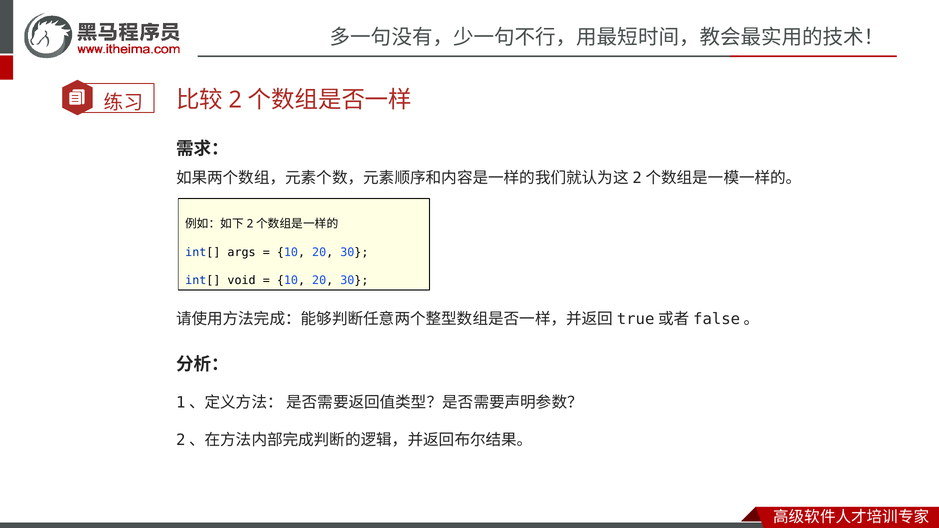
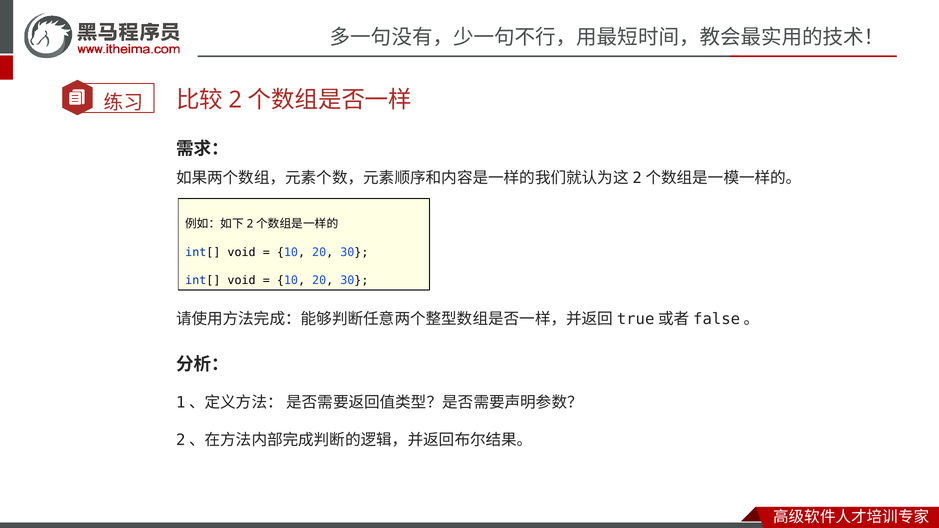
args at (242, 252): args -> void
